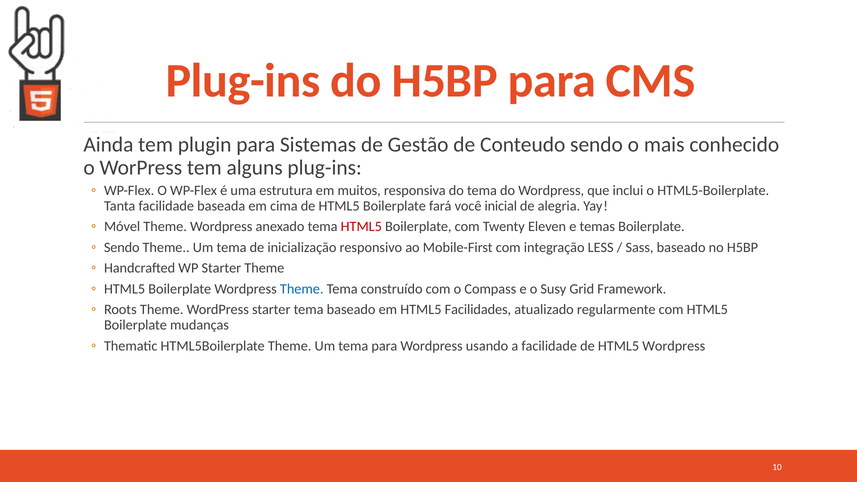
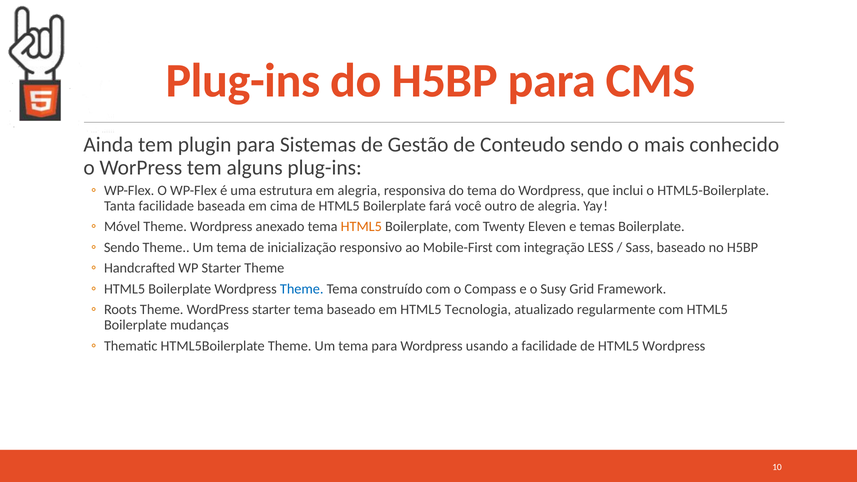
em muitos: muitos -> alegria
inicial: inicial -> outro
HTML5 at (361, 227) colour: red -> orange
Facilidades: Facilidades -> Tecnologia
